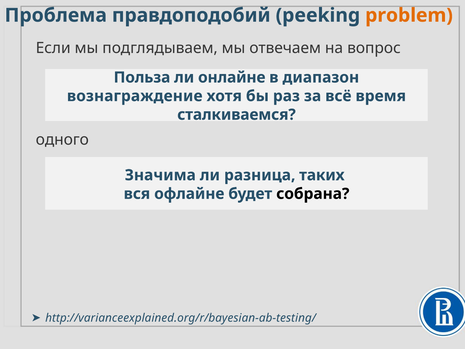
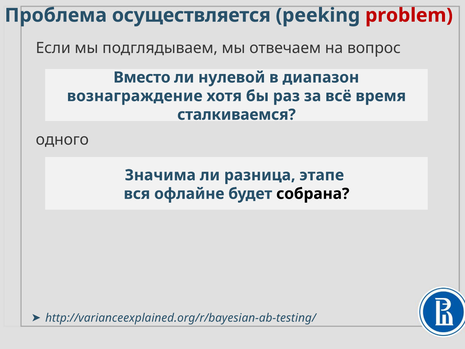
правдоподобий: правдоподобий -> осуществляется
problem colour: orange -> red
Польза: Польза -> Вместо
онлайне: онлайне -> нулевой
таких: таких -> этапе
